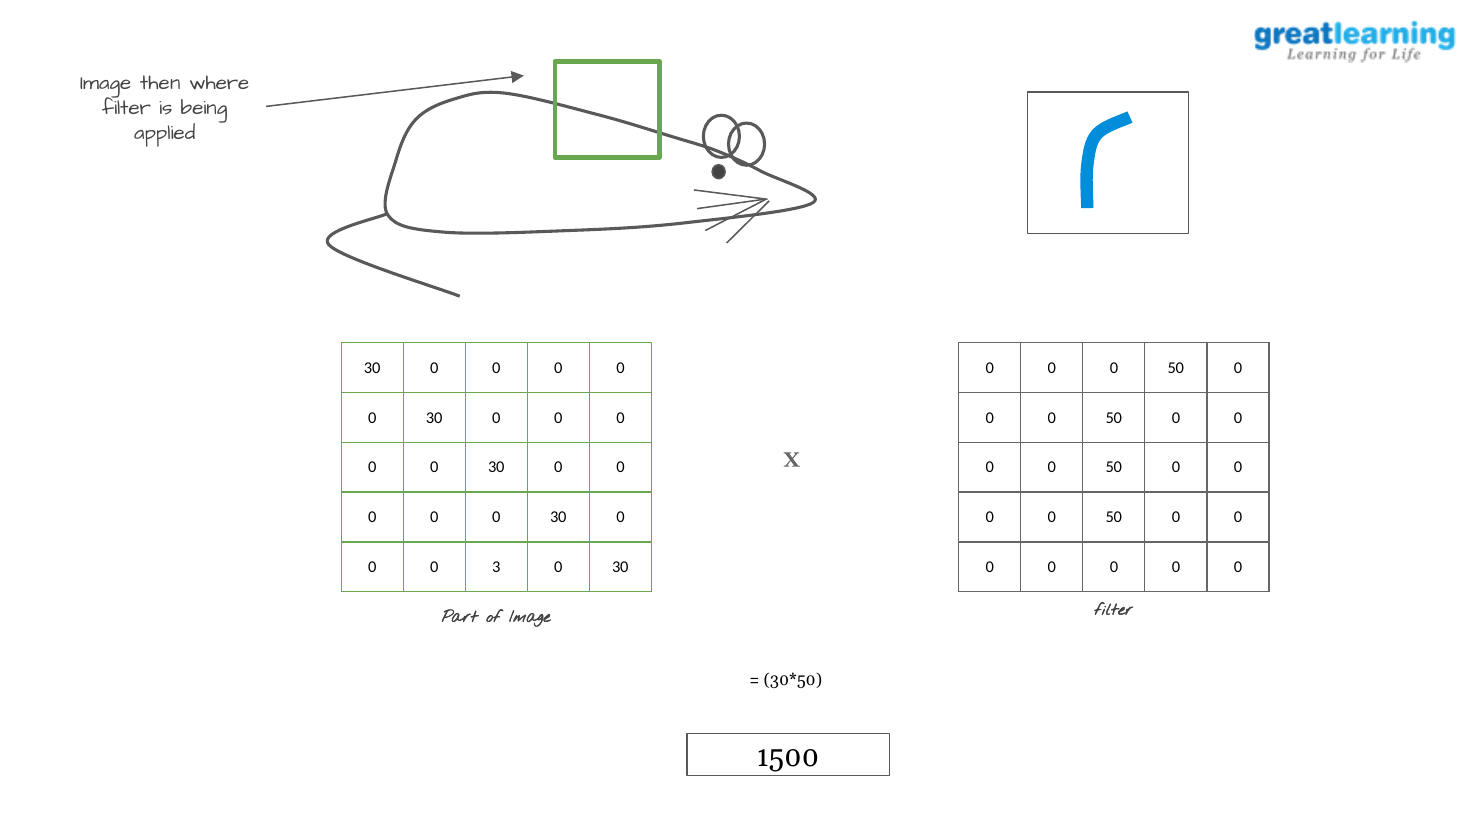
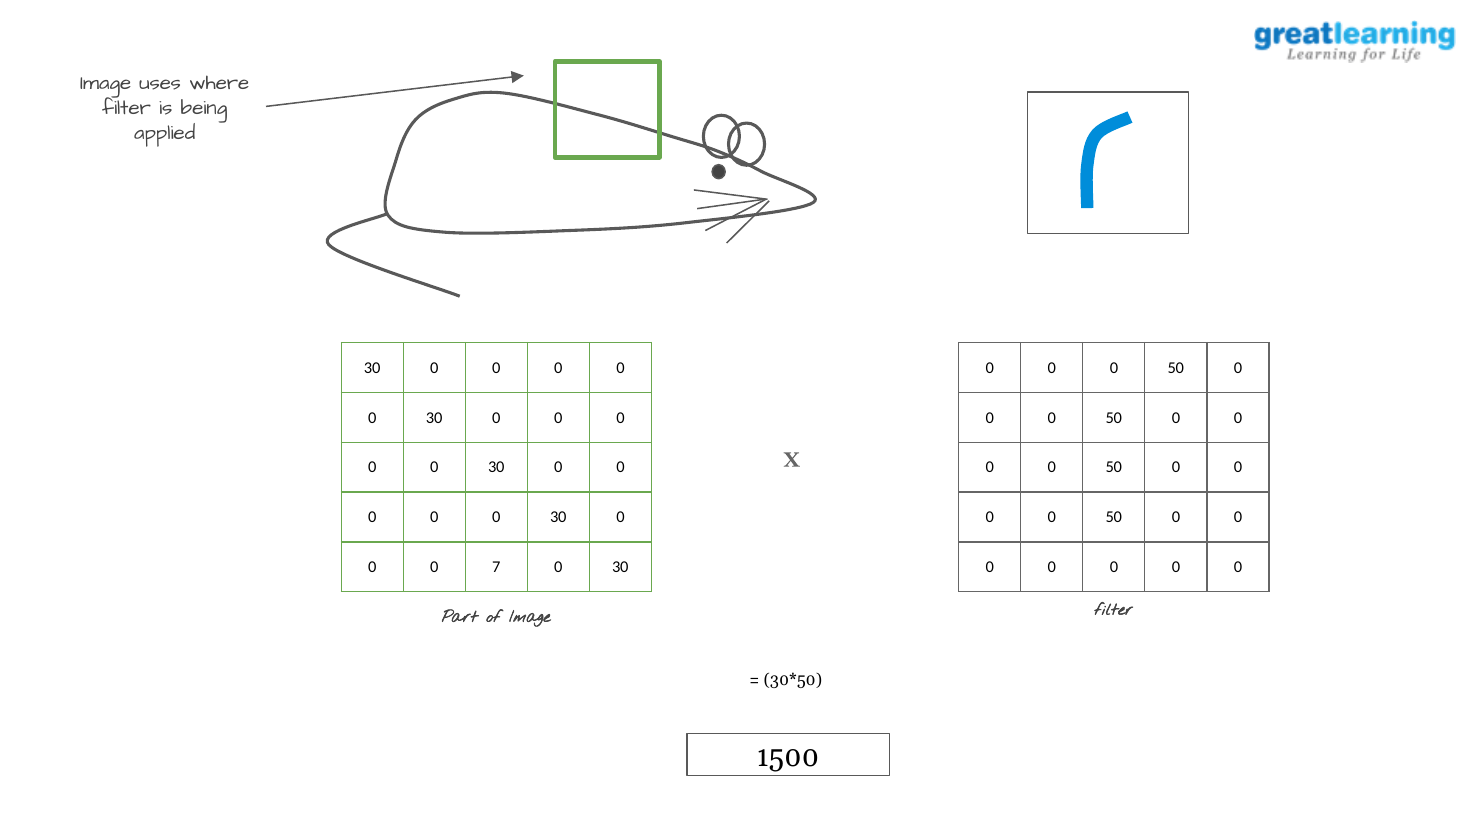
then: then -> uses
3: 3 -> 7
